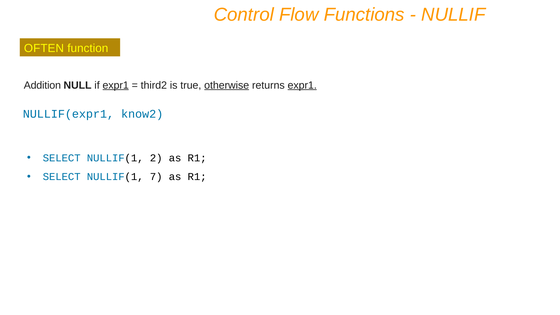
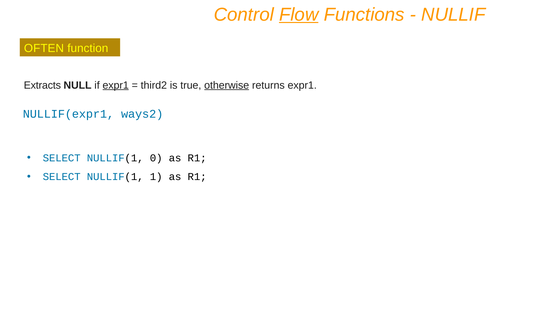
Flow underline: none -> present
Addition: Addition -> Extracts
expr1 at (302, 85) underline: present -> none
know2: know2 -> ways2
2: 2 -> 0
7: 7 -> 1
